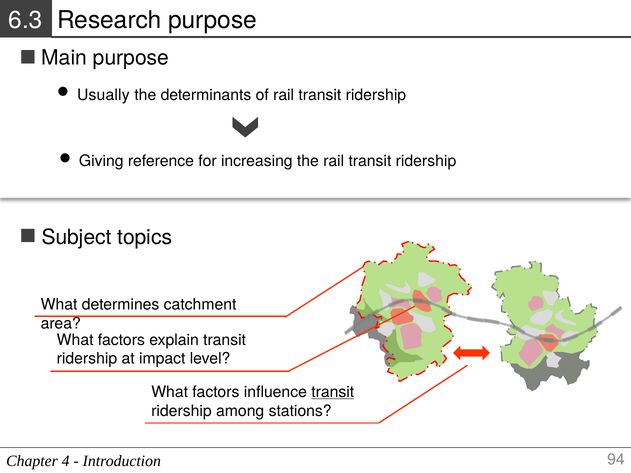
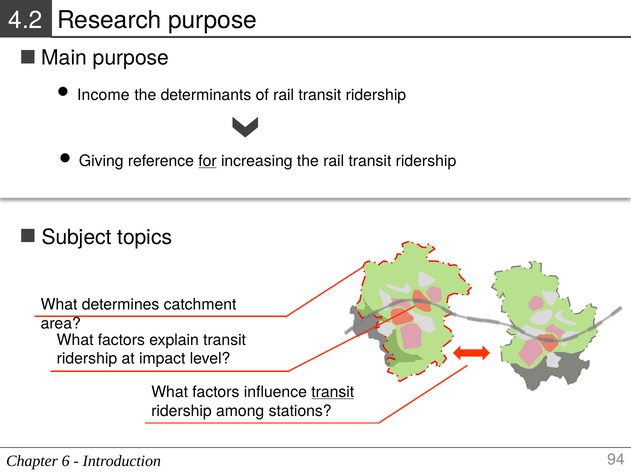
6.3: 6.3 -> 4.2
Usually: Usually -> Income
for underline: none -> present
4: 4 -> 6
